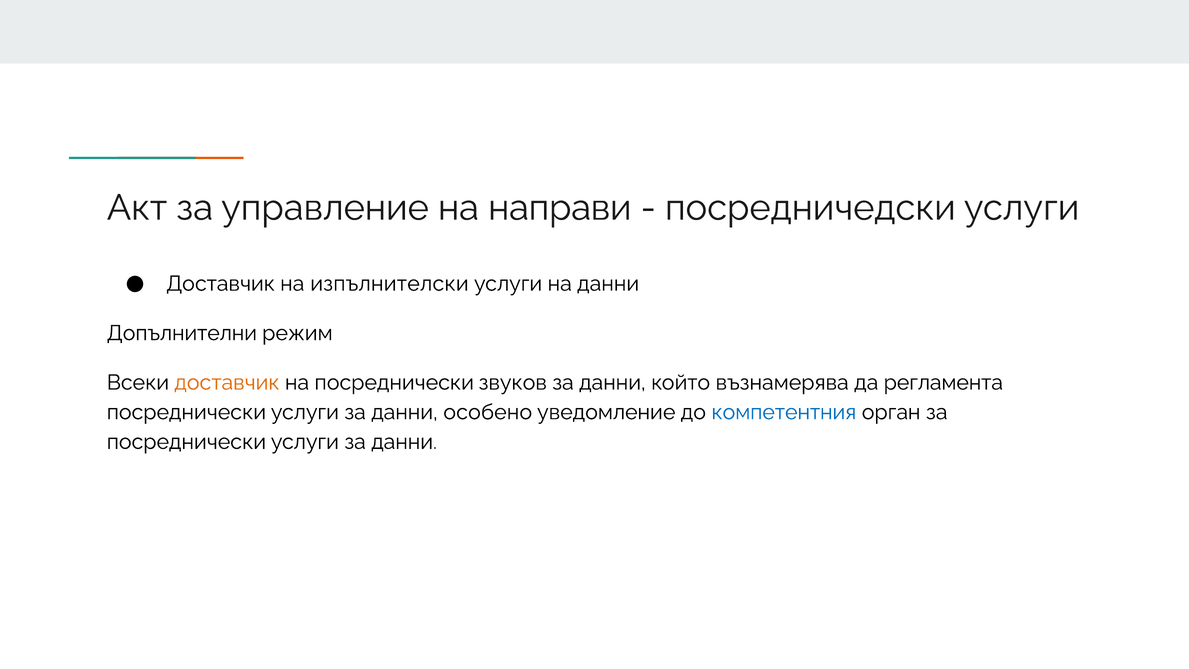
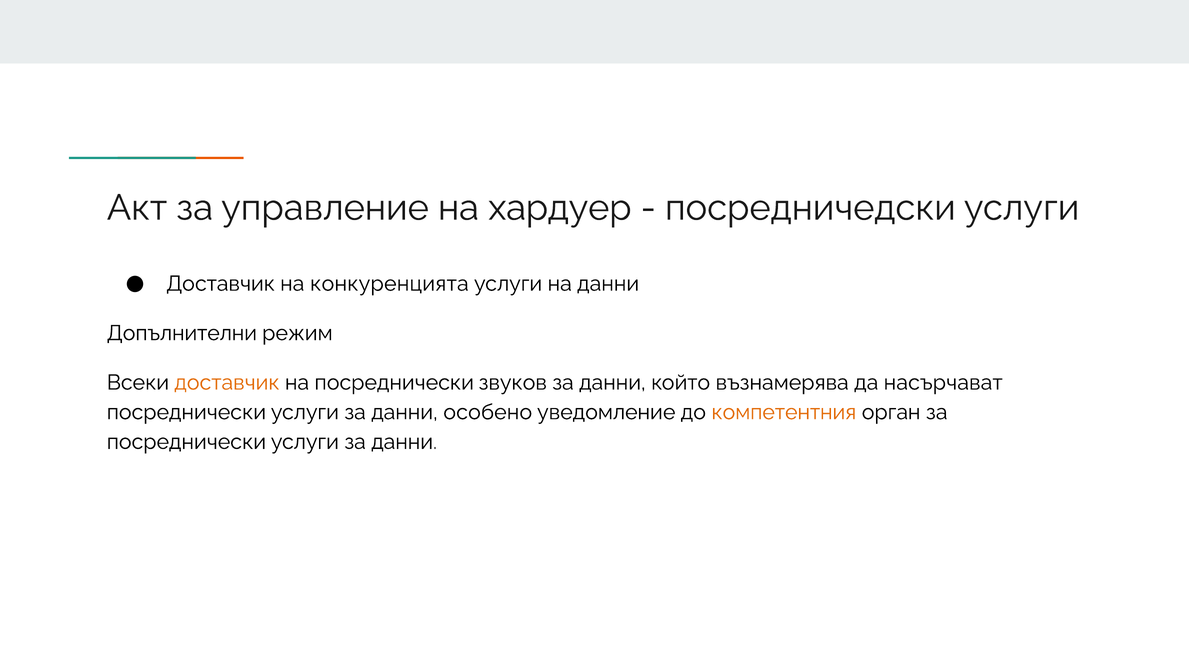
направи: направи -> хардуер
изпълнителски: изпълнителски -> конкуренцията
регламента: регламента -> насърчават
компетентния colour: blue -> orange
